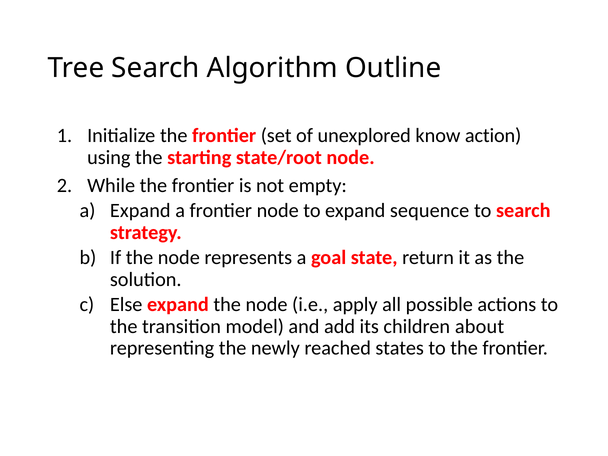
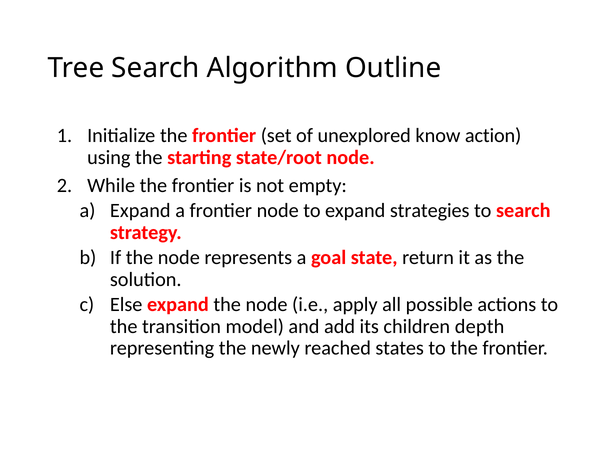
sequence: sequence -> strategies
about: about -> depth
